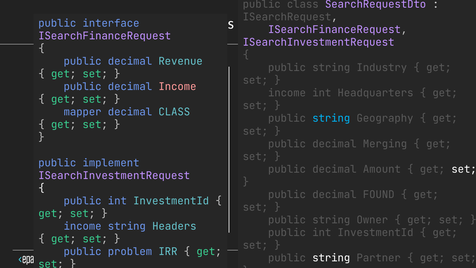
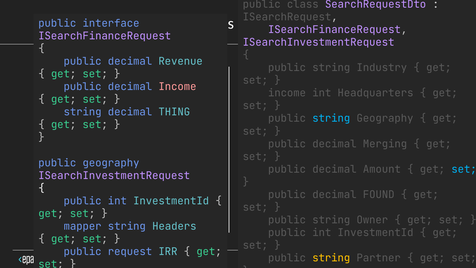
mapper at (83, 112): mapper -> string
decimal CLASS: CLASS -> THING
public implement: implement -> geography
set at (464, 169) colour: white -> light blue
income at (83, 226): income -> mapper
problem: problem -> request
string at (331, 258) colour: white -> yellow
